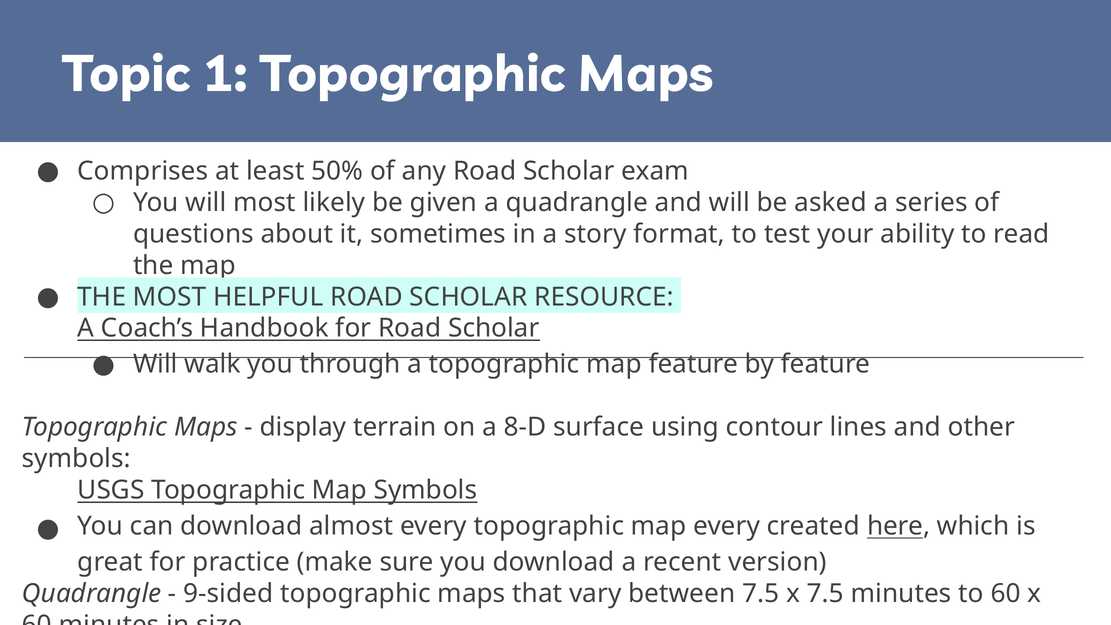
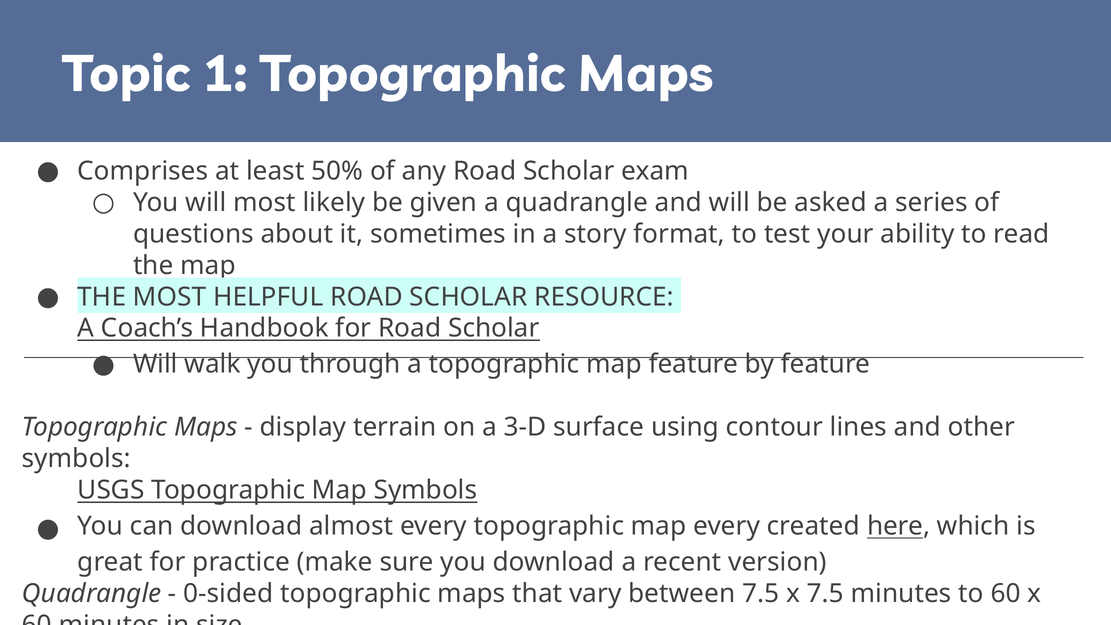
8-D: 8-D -> 3-D
9-sided: 9-sided -> 0-sided
